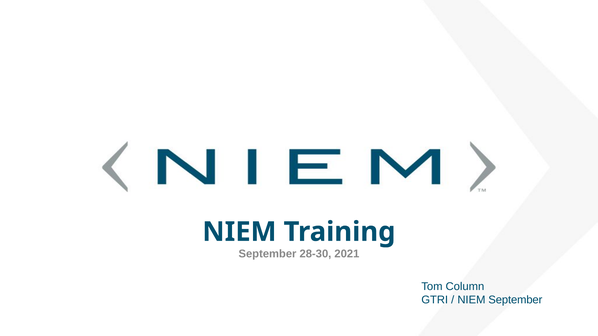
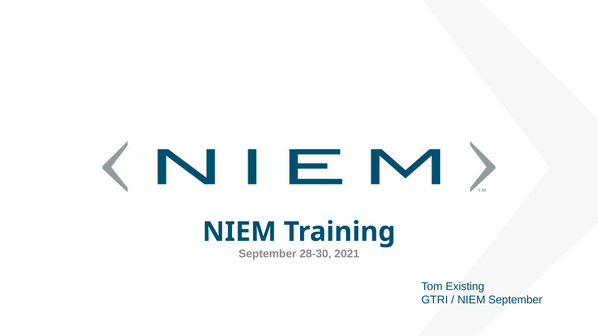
Column: Column -> Existing
